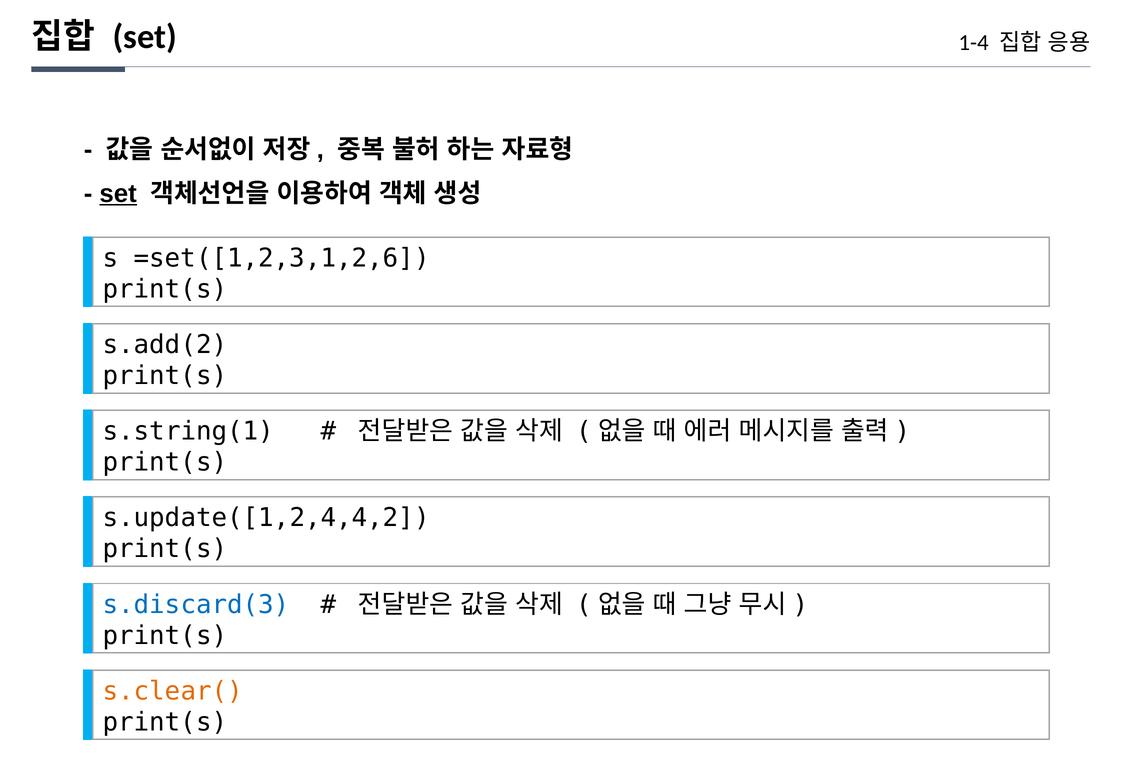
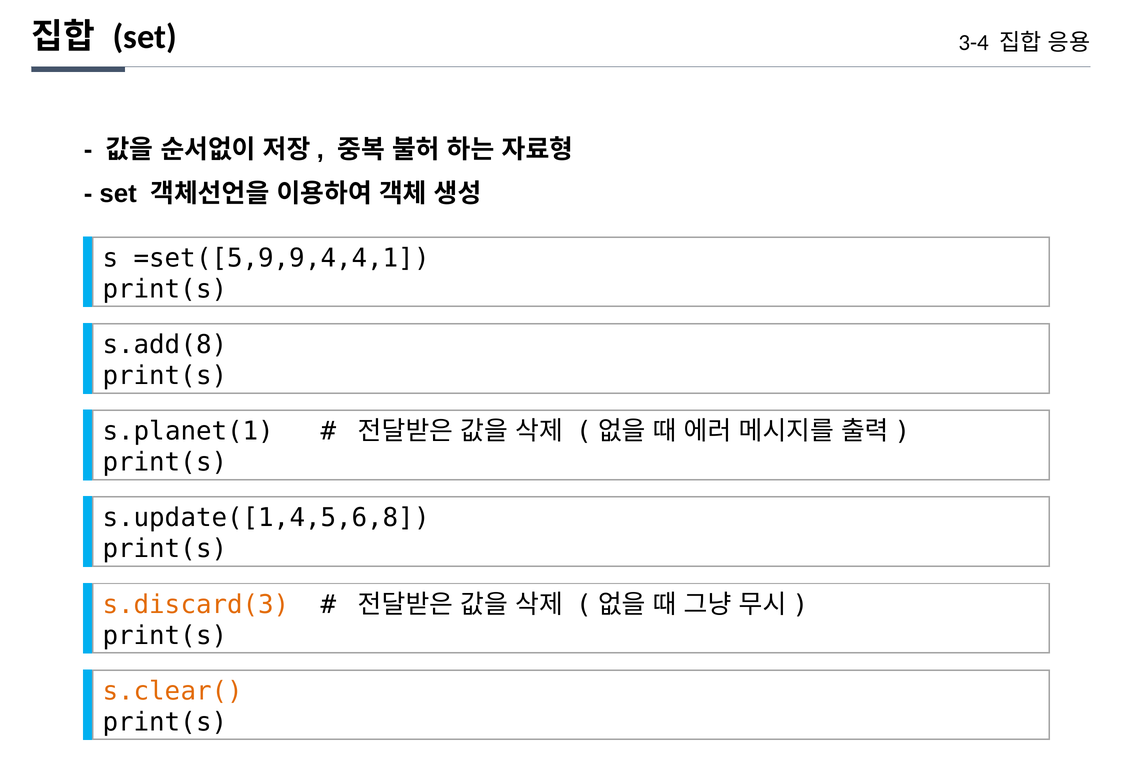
1-4: 1-4 -> 3-4
set at (118, 194) underline: present -> none
=set([1,2,3,1,2,6: =set([1,2,3,1,2,6 -> =set([5,9,9,4,4,1
s.add(2: s.add(2 -> s.add(8
s.string(1: s.string(1 -> s.planet(1
s.update([1,2,4,4,2: s.update([1,2,4,4,2 -> s.update([1,4,5,6,8
s.discard(3 colour: blue -> orange
